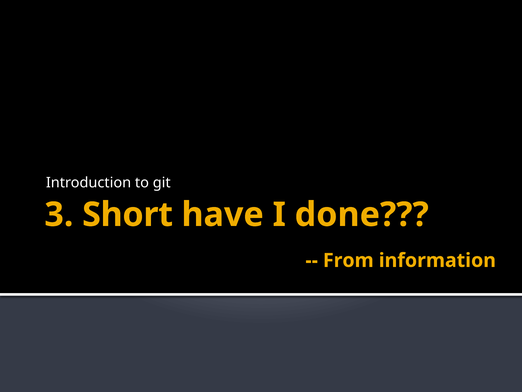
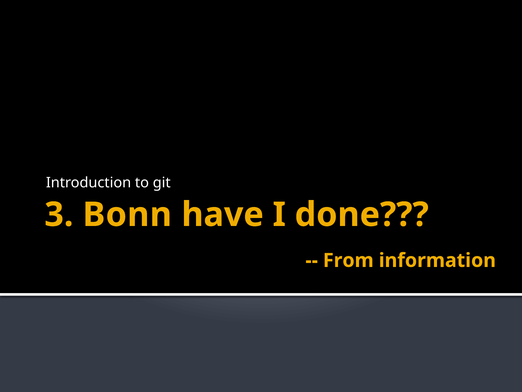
Short: Short -> Bonn
